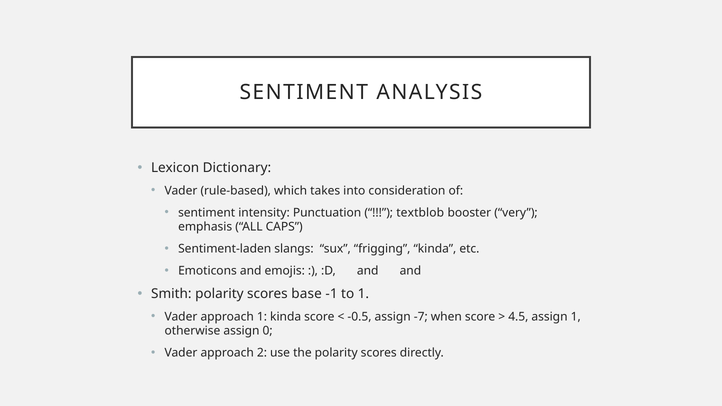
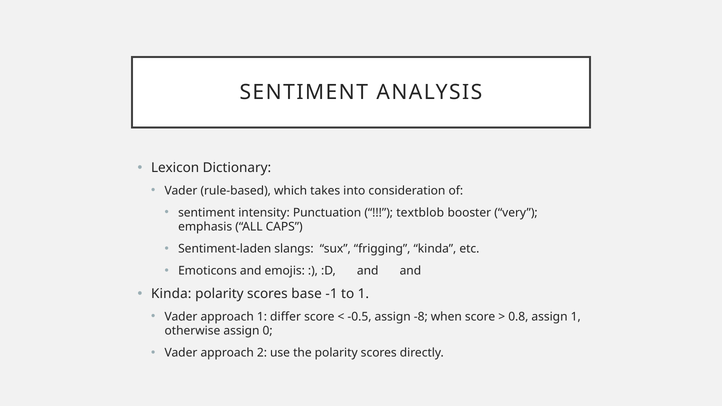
Smith at (171, 294): Smith -> Kinda
1 kinda: kinda -> differ
-7: -7 -> -8
4.5: 4.5 -> 0.8
